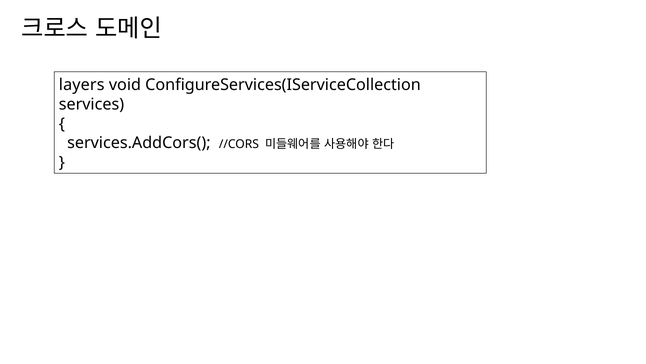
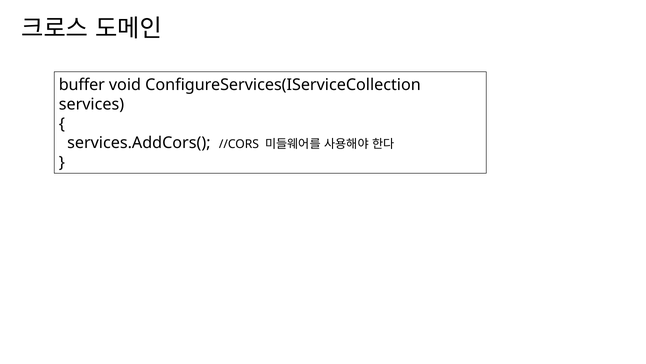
layers: layers -> buffer
